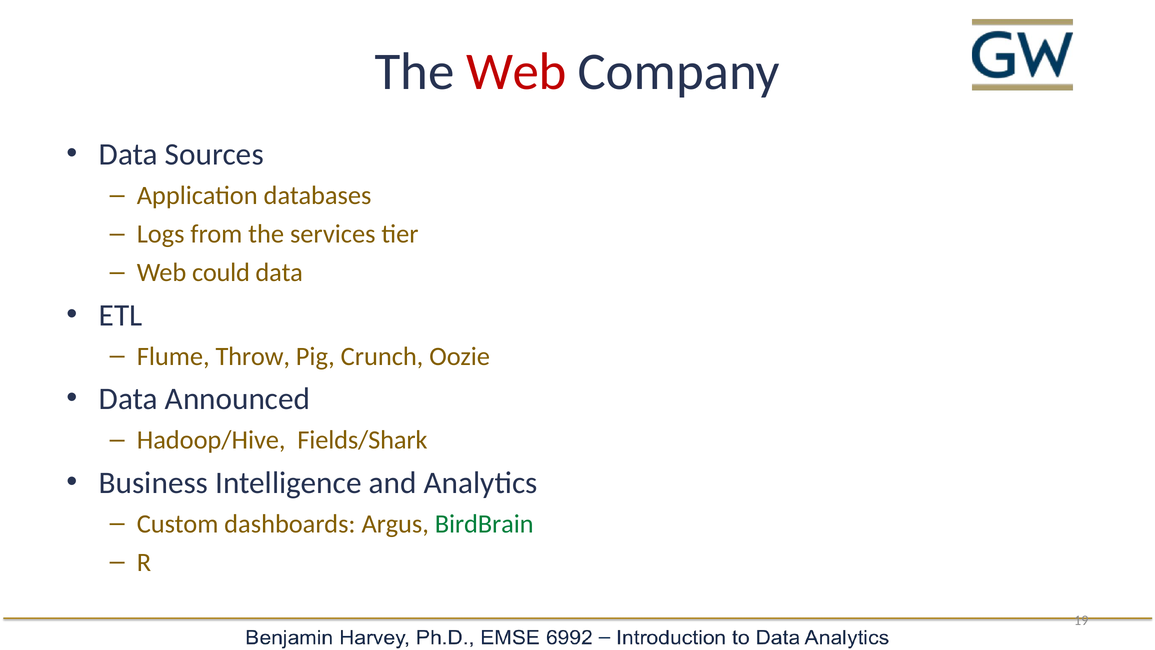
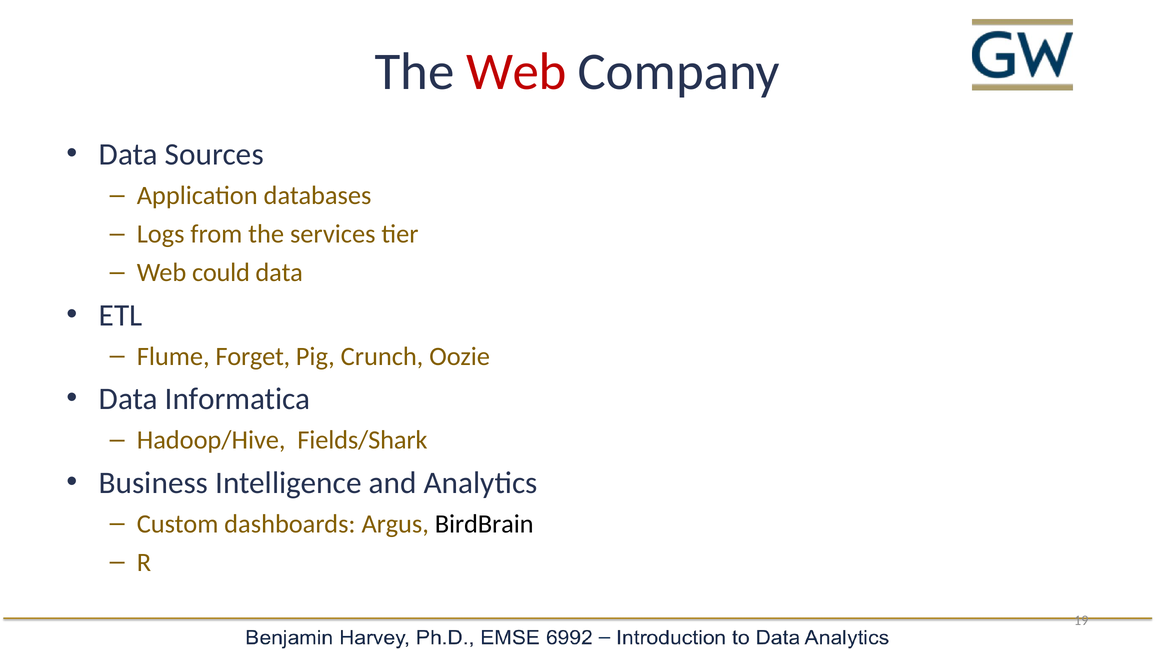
Throw: Throw -> Forget
Announced: Announced -> Informatica
BirdBrain colour: green -> black
